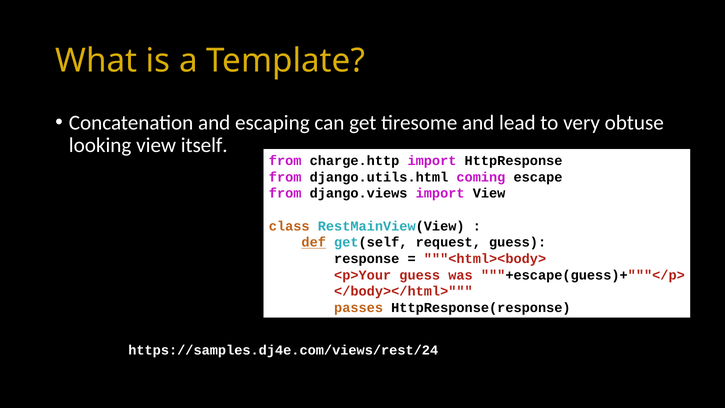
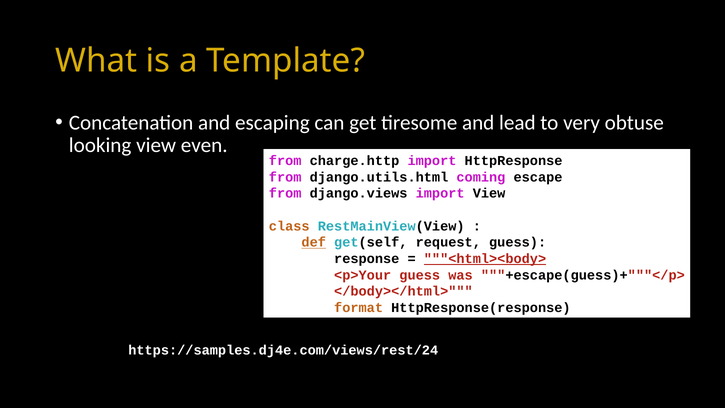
itself: itself -> even
<html><body> underline: none -> present
passes: passes -> format
